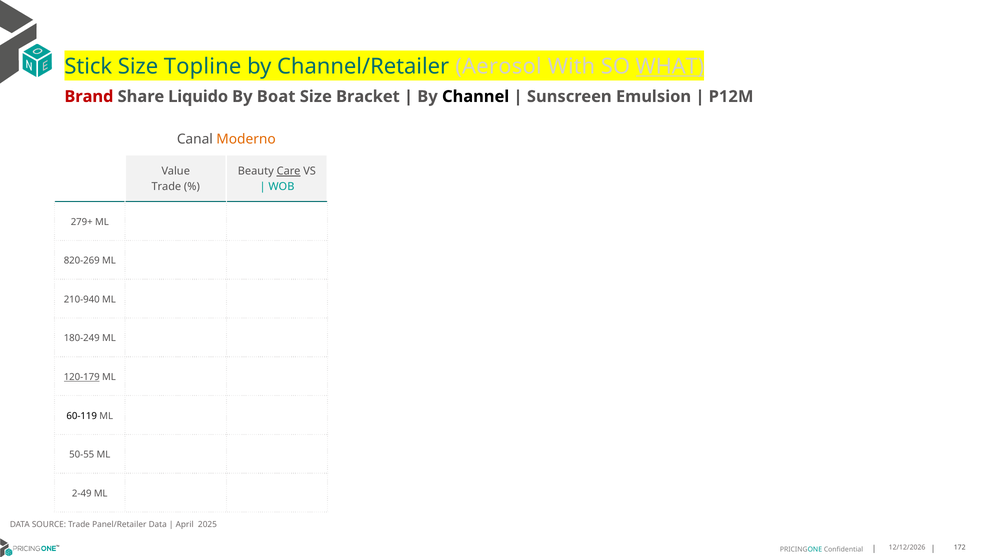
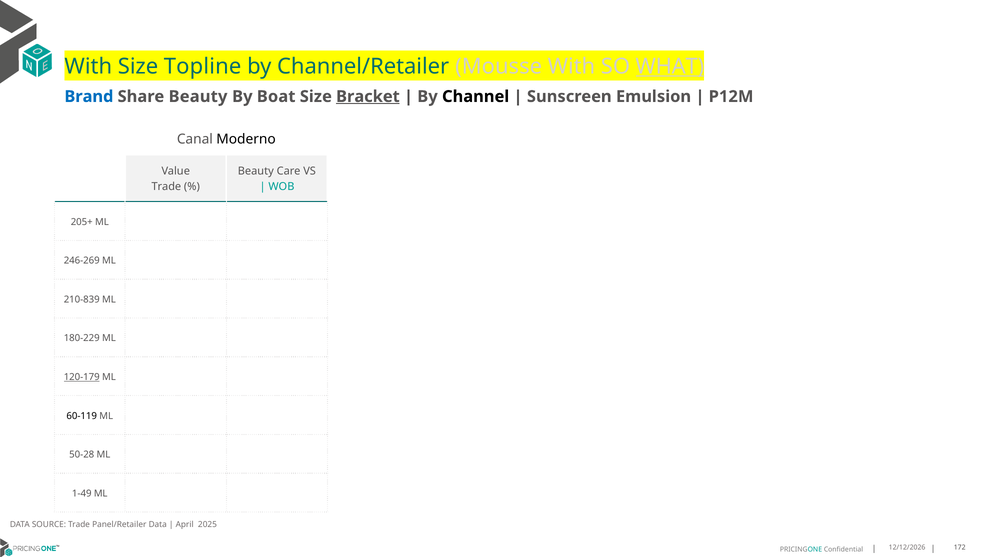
Stick at (88, 67): Stick -> With
Aerosol: Aerosol -> Mousse
Brand colour: red -> blue
Share Liquido: Liquido -> Beauty
Bracket underline: none -> present
Moderno colour: orange -> black
Care underline: present -> none
279+: 279+ -> 205+
820-269: 820-269 -> 246-269
210-940: 210-940 -> 210-839
180-249: 180-249 -> 180-229
50-55: 50-55 -> 50-28
2-49: 2-49 -> 1-49
